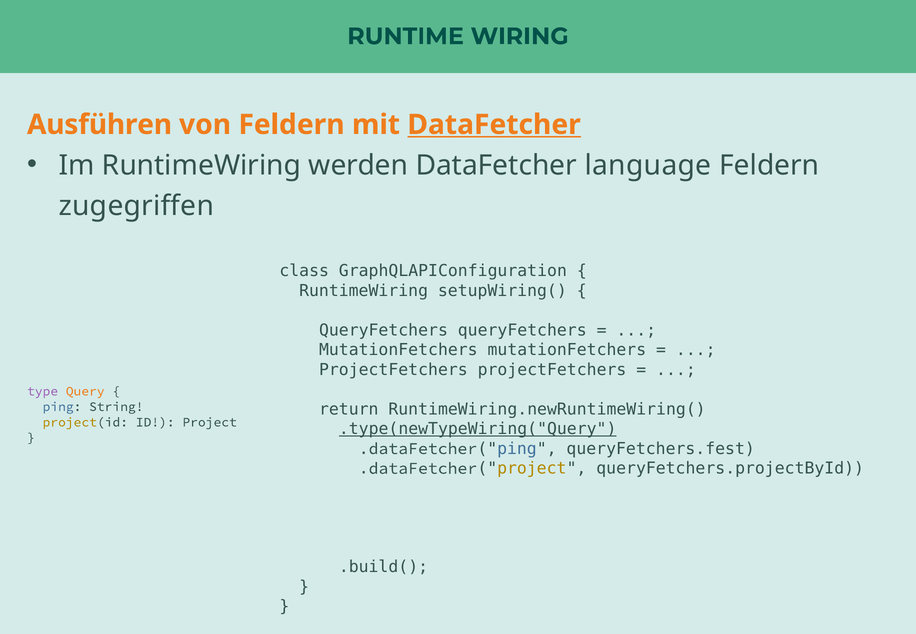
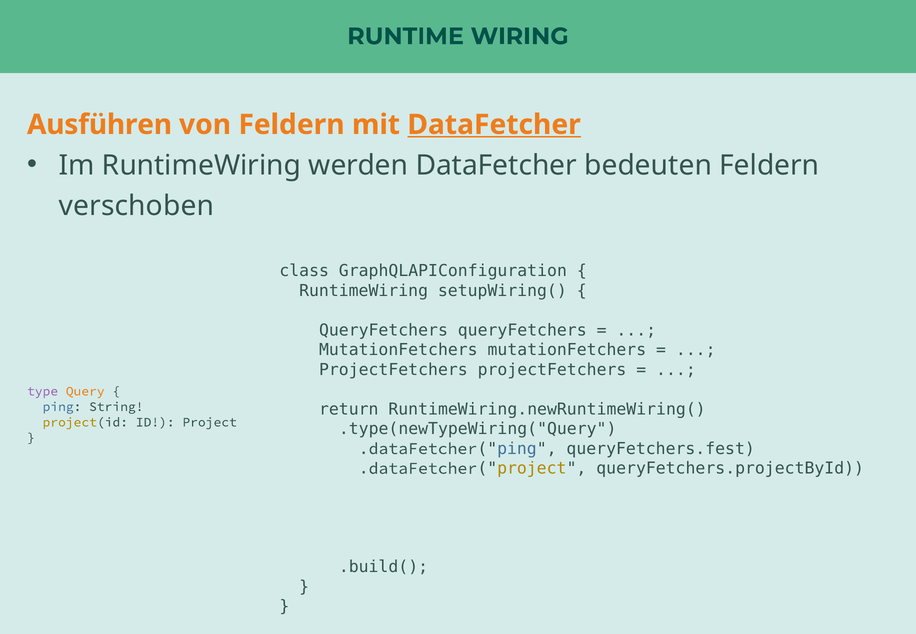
language: language -> bedeuten
zugegriffen: zugegriffen -> verschoben
.type(newTypeWiring("Query underline: present -> none
